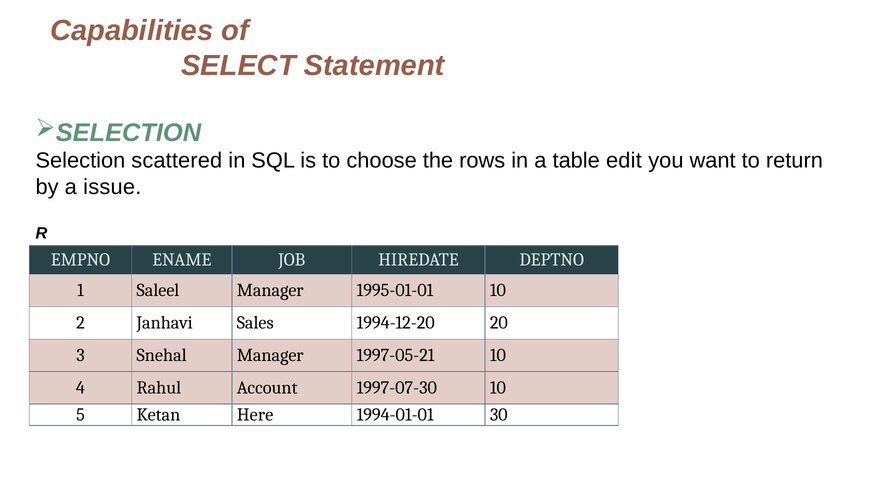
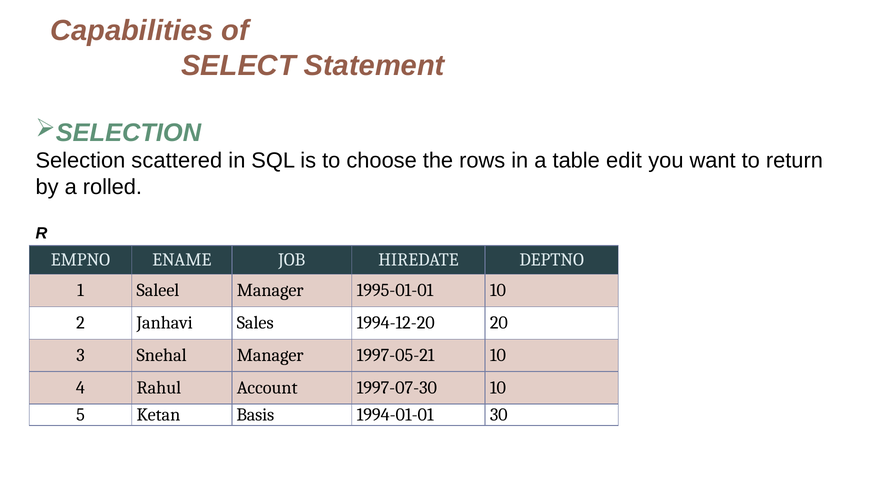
issue: issue -> rolled
Here: Here -> Basis
